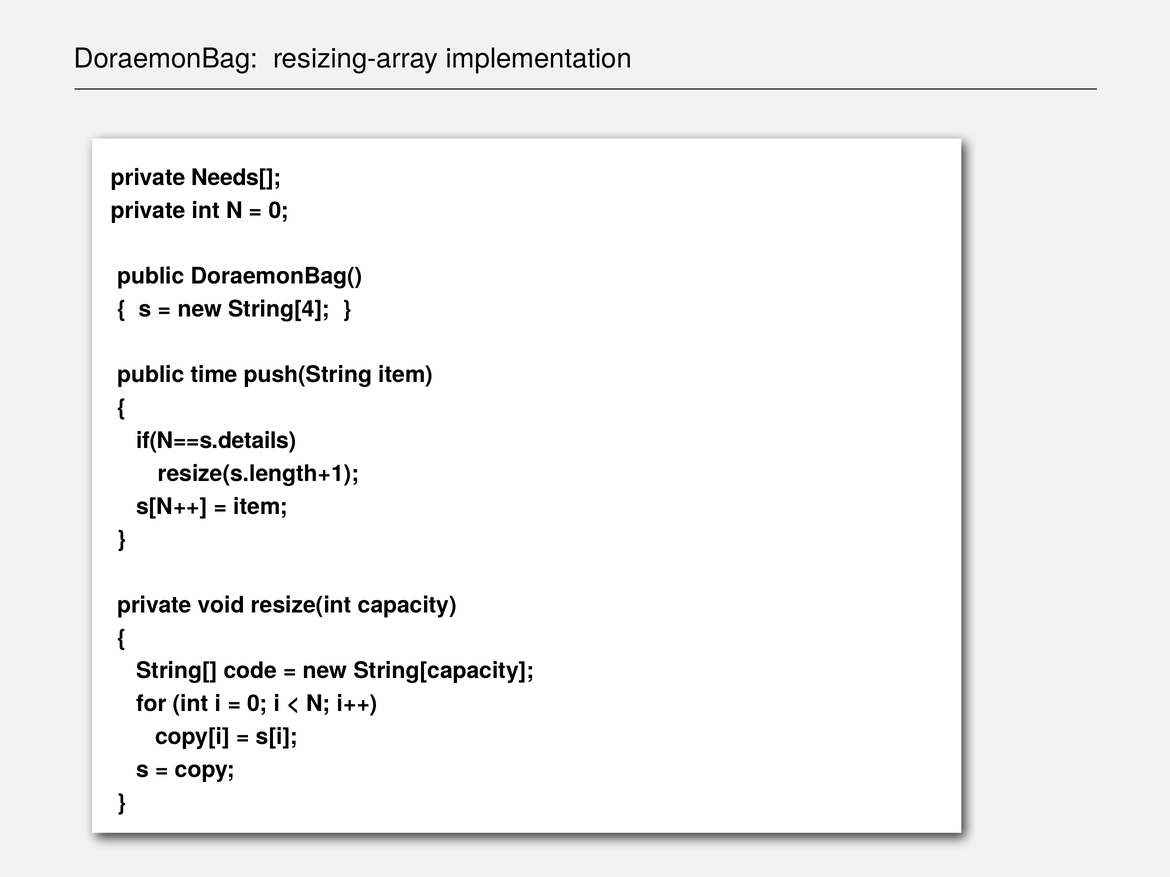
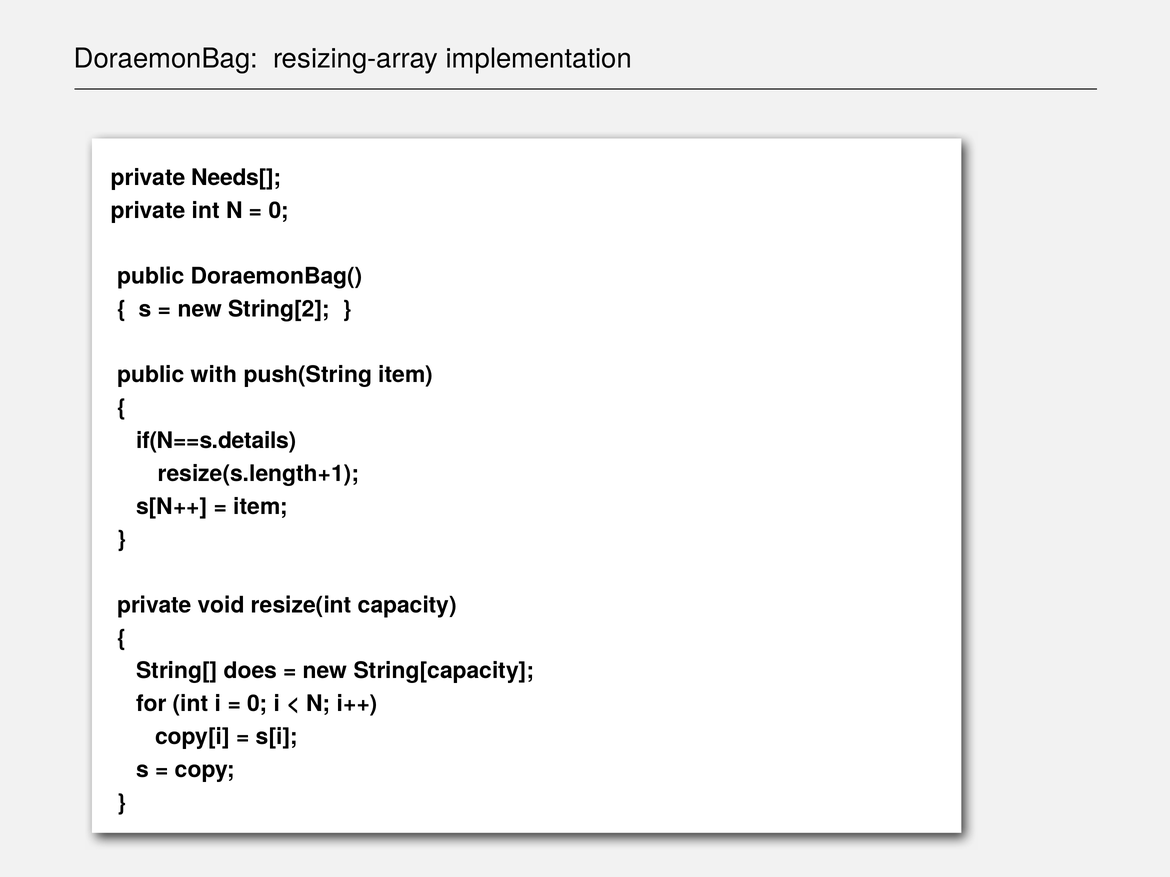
String[4: String[4 -> String[2
time: time -> with
code: code -> does
